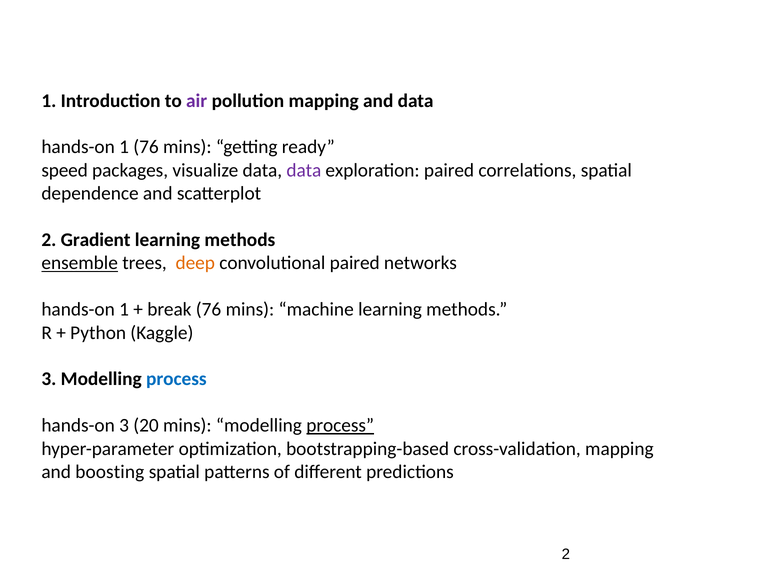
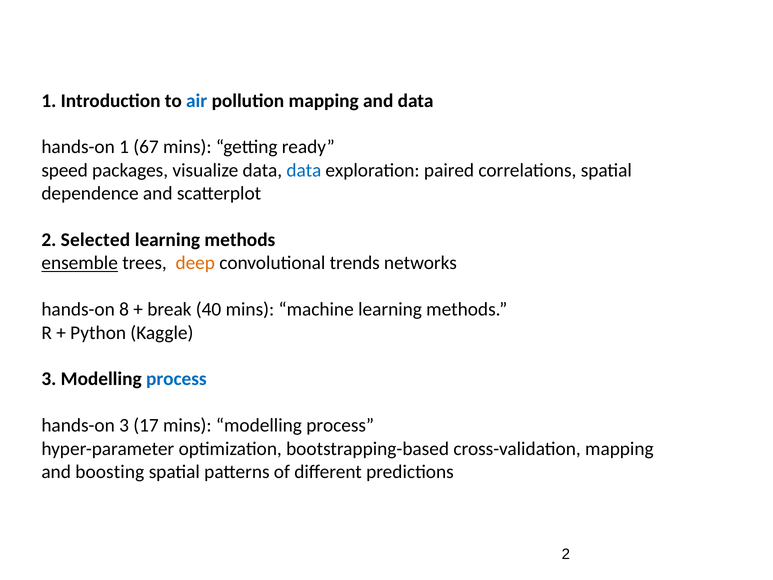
air colour: purple -> blue
1 76: 76 -> 67
data at (304, 170) colour: purple -> blue
Gradient: Gradient -> Selected
convolutional paired: paired -> trends
1 at (124, 309): 1 -> 8
break 76: 76 -> 40
20: 20 -> 17
process at (340, 425) underline: present -> none
